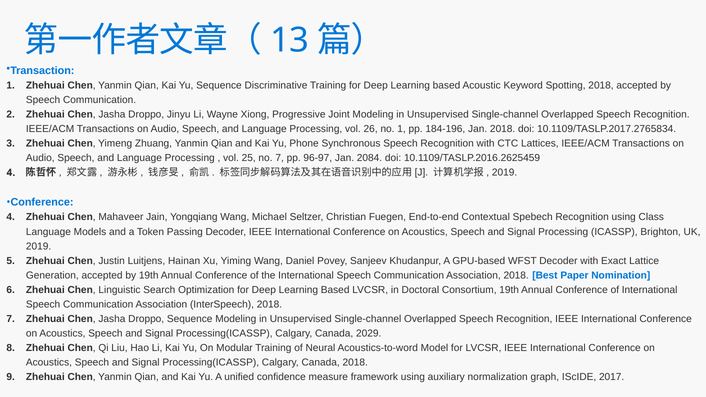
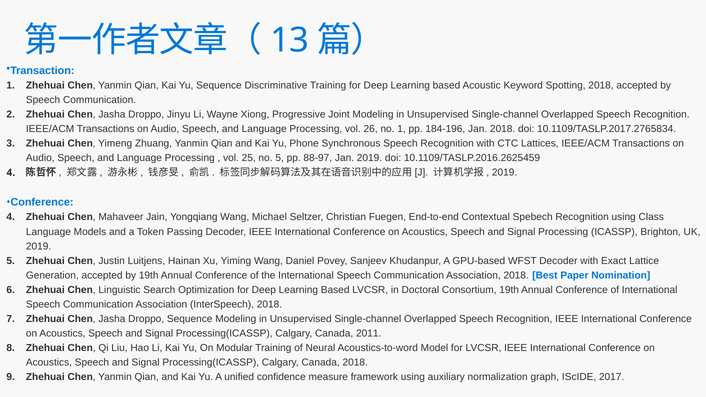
no 7: 7 -> 5
96-97: 96-97 -> 88-97
Jan 2084: 2084 -> 2019
2029: 2029 -> 2011
